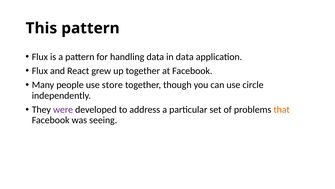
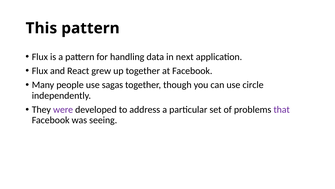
in data: data -> next
store: store -> sagas
that colour: orange -> purple
